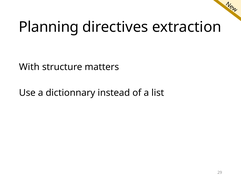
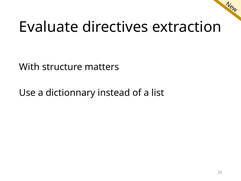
Planning: Planning -> Evaluate
